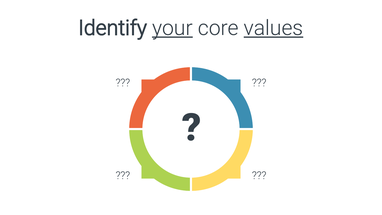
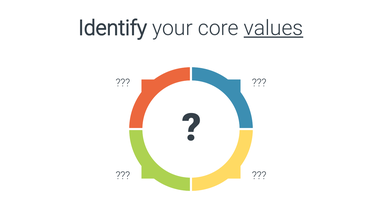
your underline: present -> none
